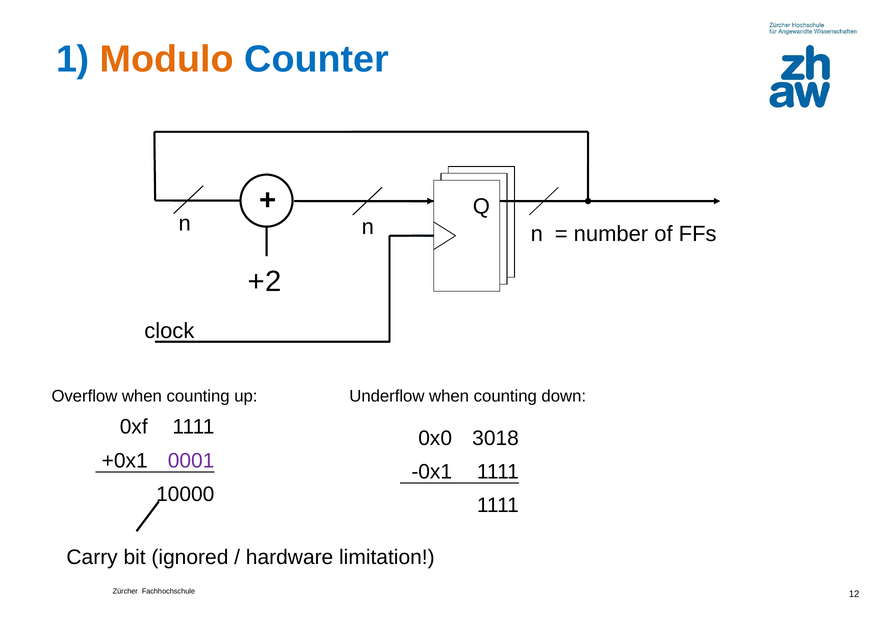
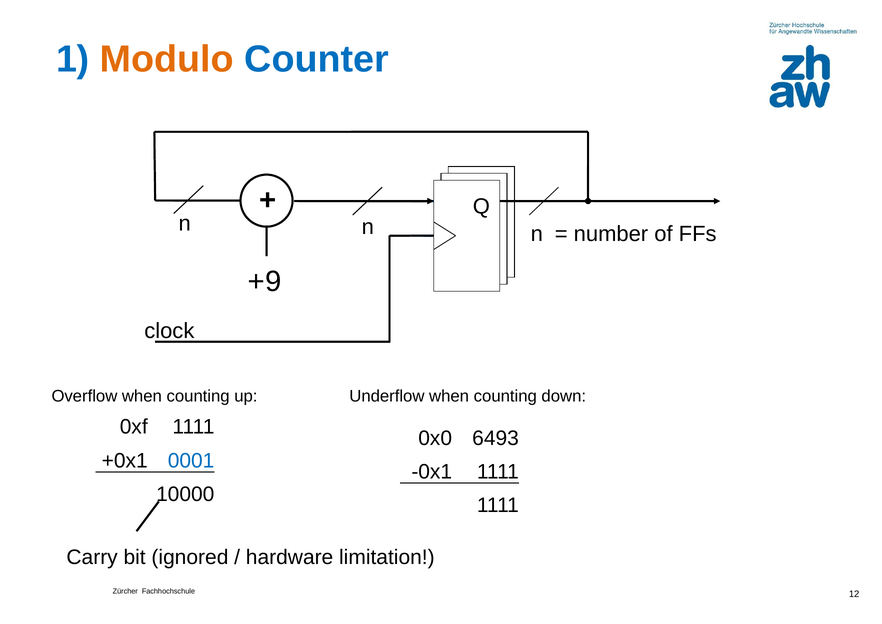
+2: +2 -> +9
3018: 3018 -> 6493
0001 colour: purple -> blue
